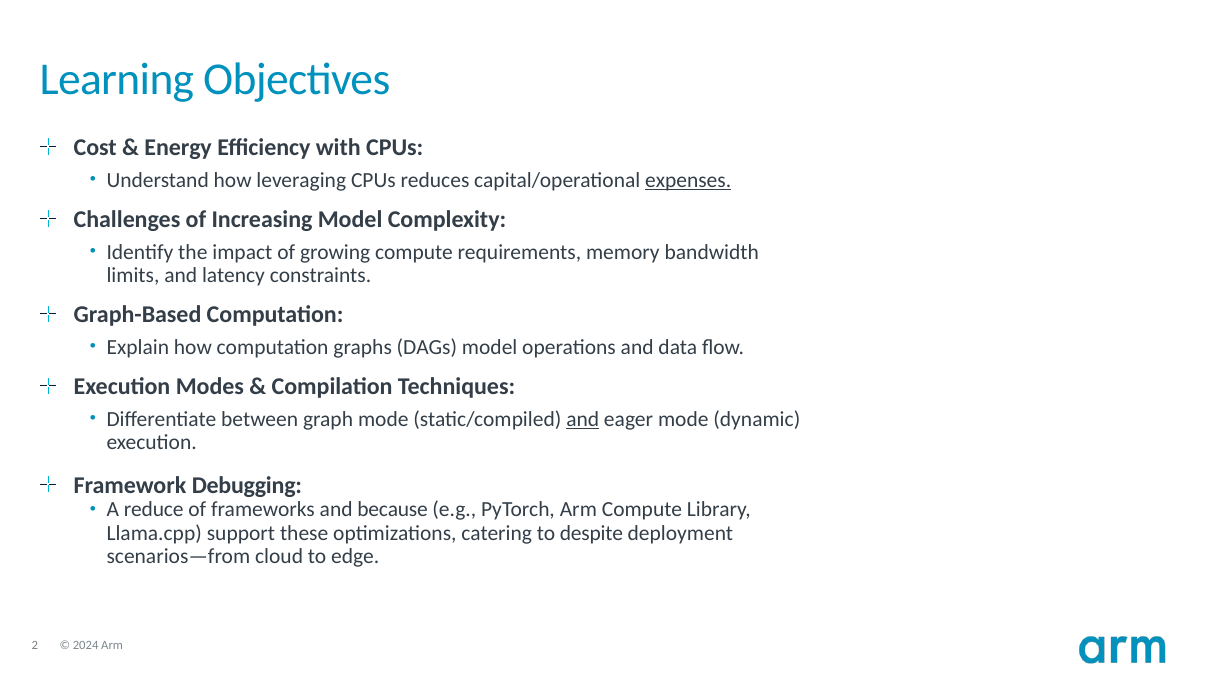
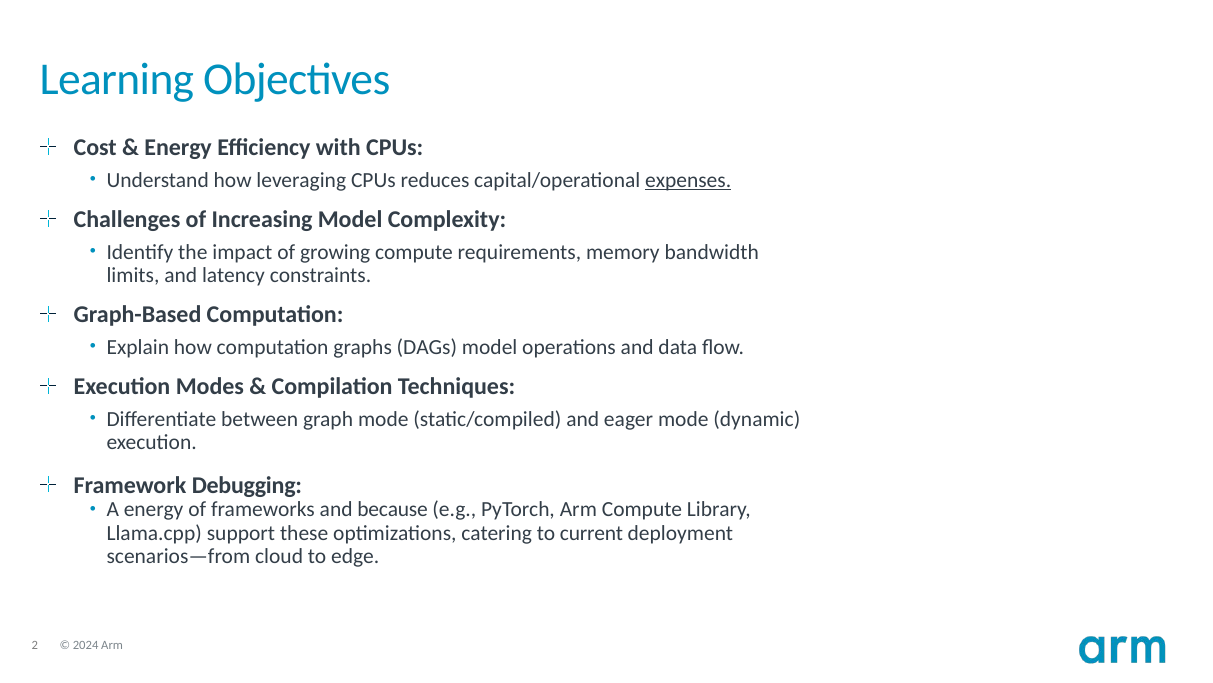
and at (583, 419) underline: present -> none
A reduce: reduce -> energy
despite: despite -> current
